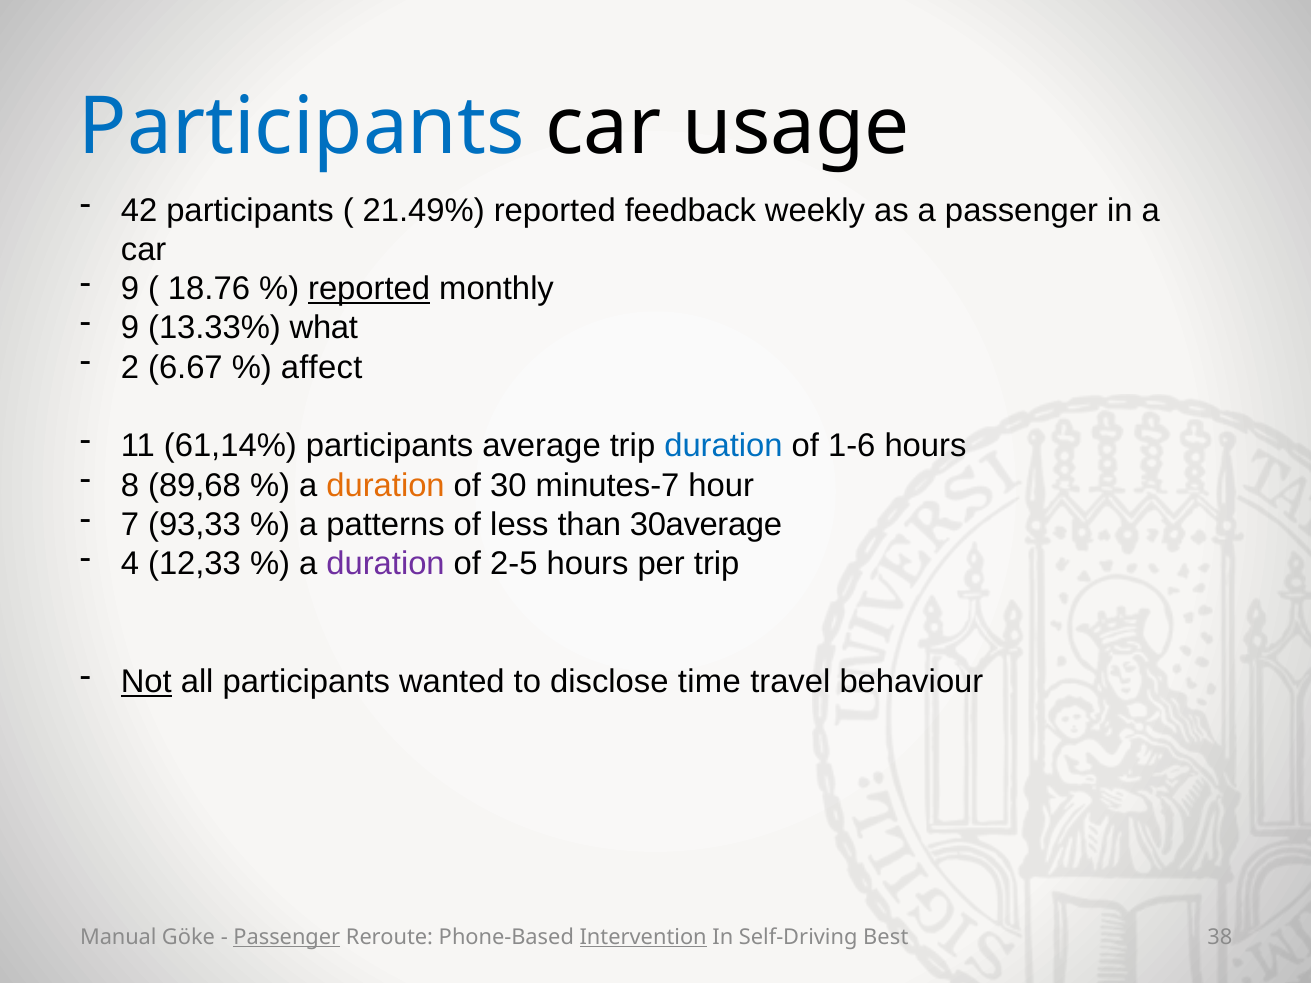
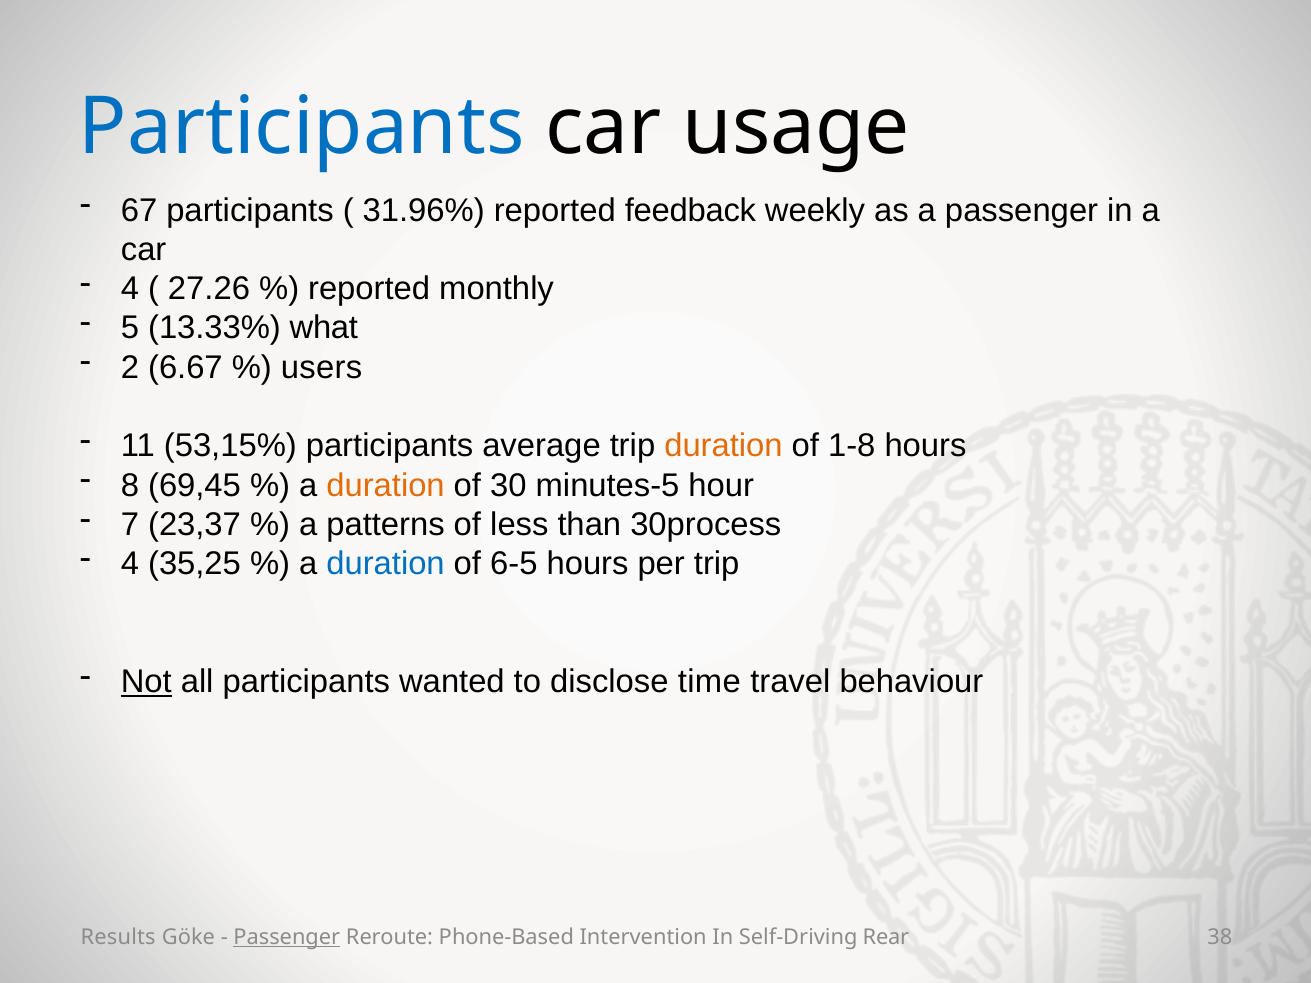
42: 42 -> 67
21.49%: 21.49% -> 31.96%
9 at (130, 289): 9 -> 4
18.76: 18.76 -> 27.26
reported at (369, 289) underline: present -> none
9 at (130, 328): 9 -> 5
affect: affect -> users
61,14%: 61,14% -> 53,15%
duration at (723, 446) colour: blue -> orange
1-6: 1-6 -> 1-8
89,68: 89,68 -> 69,45
minutes-7: minutes-7 -> minutes-5
93,33: 93,33 -> 23,37
30average: 30average -> 30process
12,33: 12,33 -> 35,25
duration at (386, 564) colour: purple -> blue
2-5: 2-5 -> 6-5
Manual: Manual -> Results
Intervention underline: present -> none
Best: Best -> Rear
